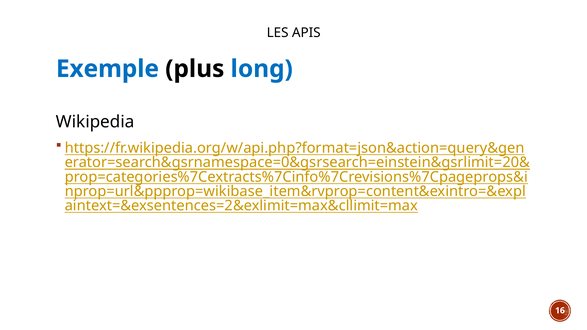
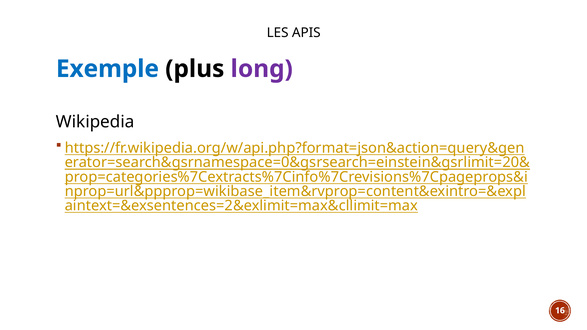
long colour: blue -> purple
